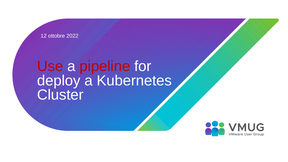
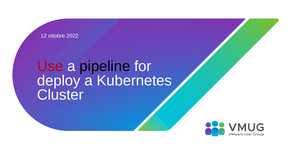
pipeline colour: red -> black
